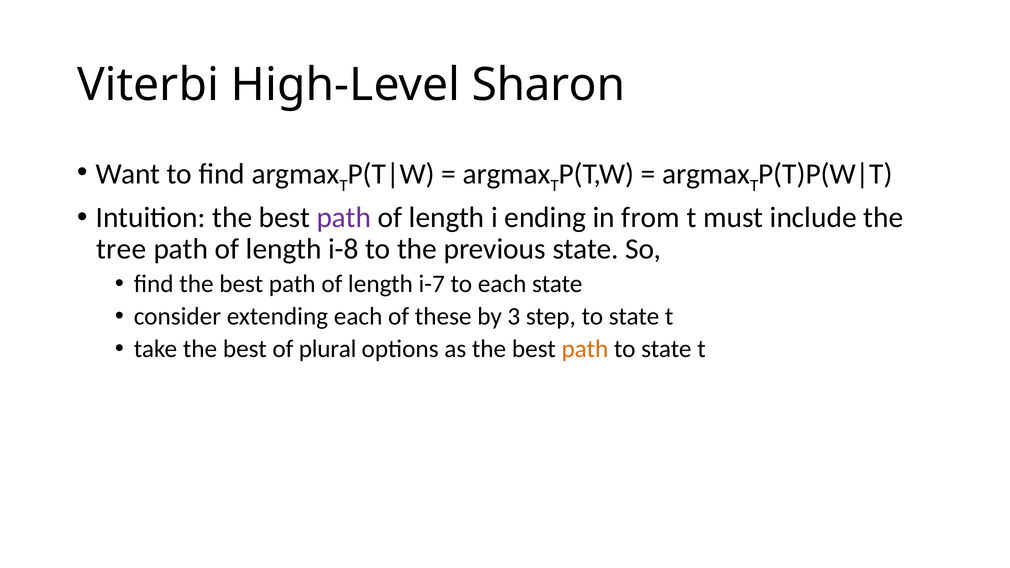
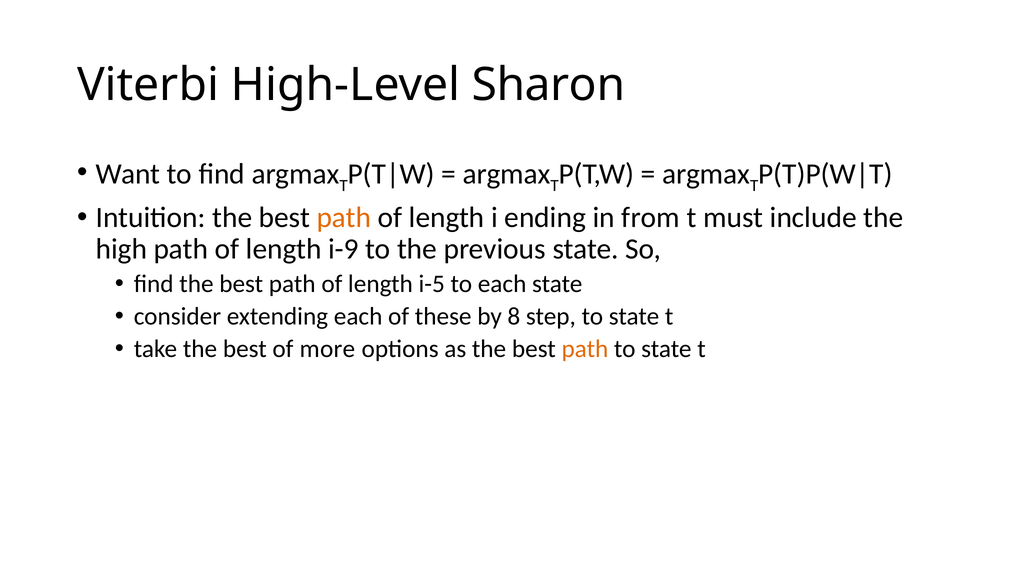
path at (344, 217) colour: purple -> orange
tree: tree -> high
i-8: i-8 -> i-9
i-7: i-7 -> i-5
3: 3 -> 8
plural: plural -> more
